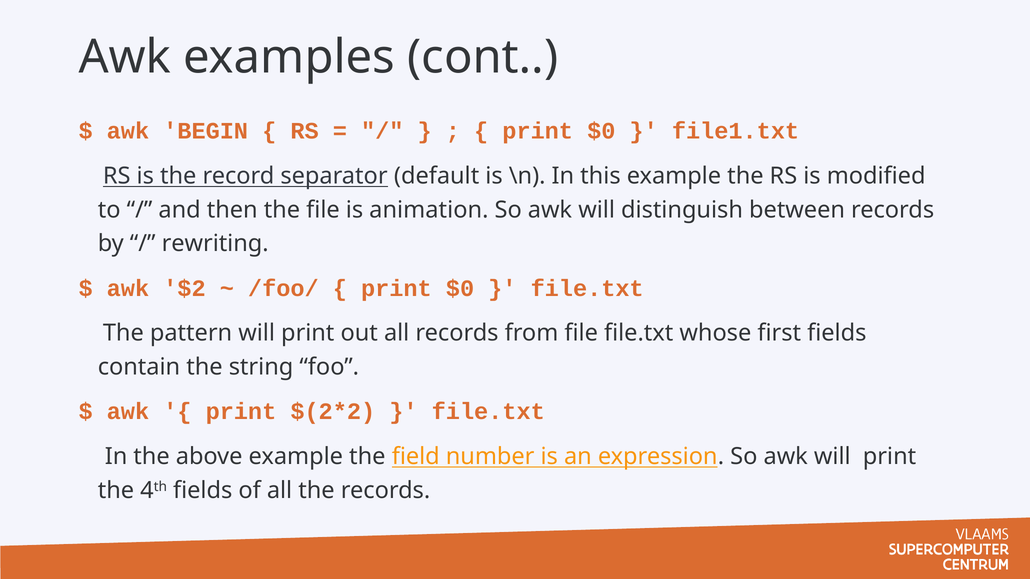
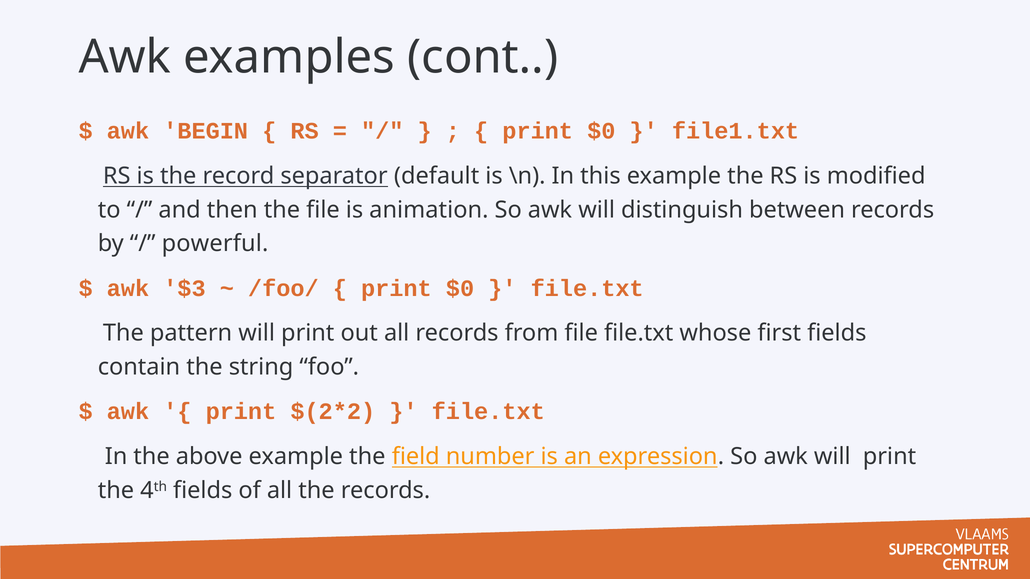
rewriting: rewriting -> powerful
$2: $2 -> $3
